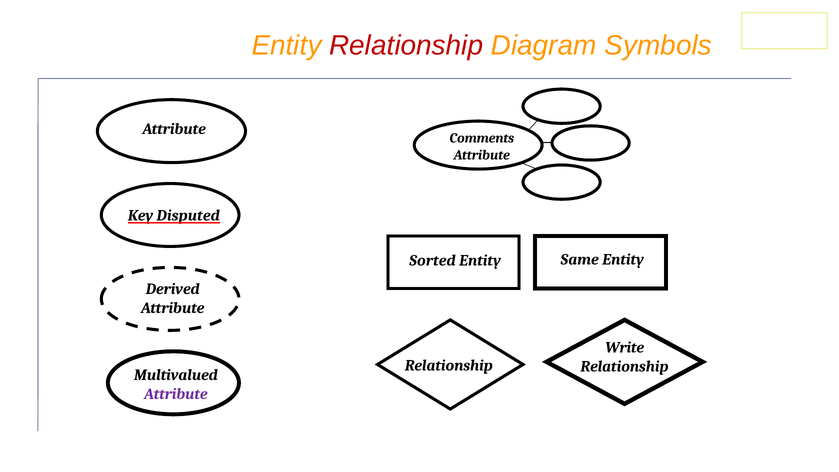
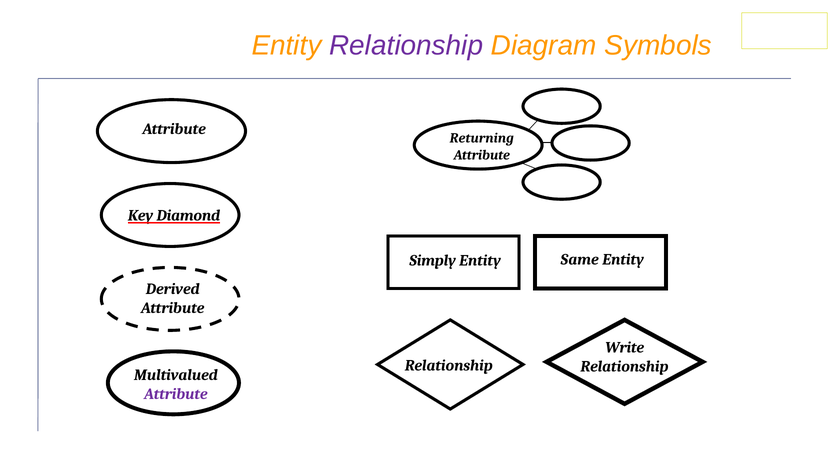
Relationship at (406, 46) colour: red -> purple
Comments: Comments -> Returning
Disputed: Disputed -> Diamond
Sorted: Sorted -> Simply
